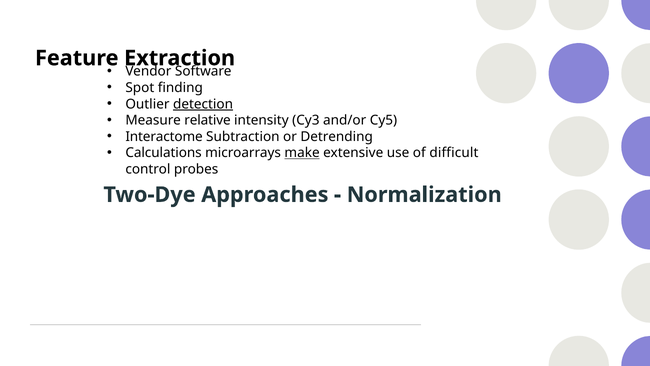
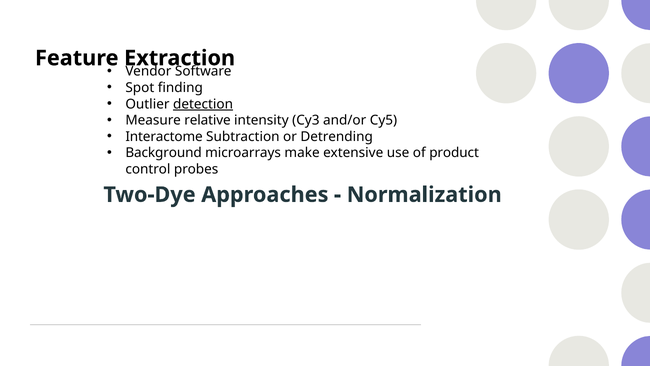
Calculations: Calculations -> Background
make underline: present -> none
difficult: difficult -> product
